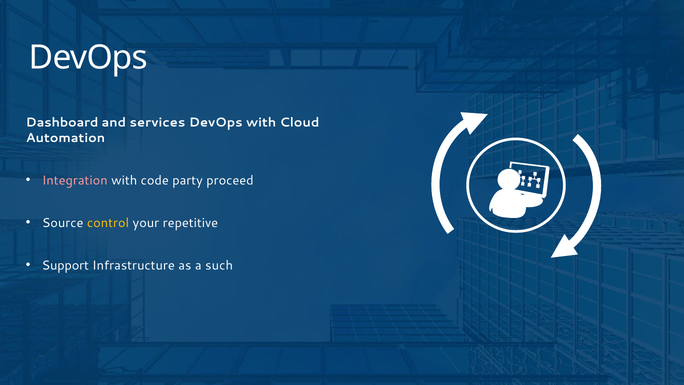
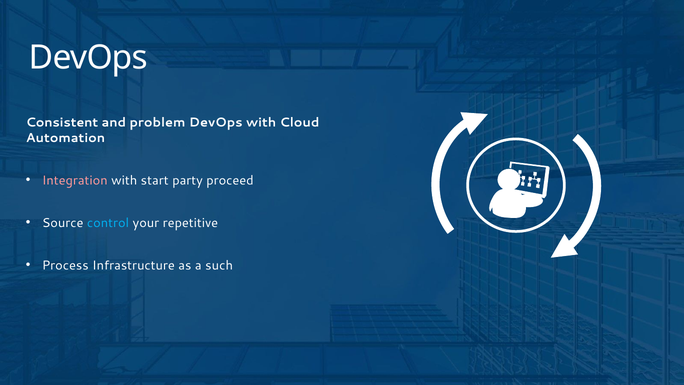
Dashboard: Dashboard -> Consistent
services: services -> problem
code: code -> start
control colour: yellow -> light blue
Support: Support -> Process
